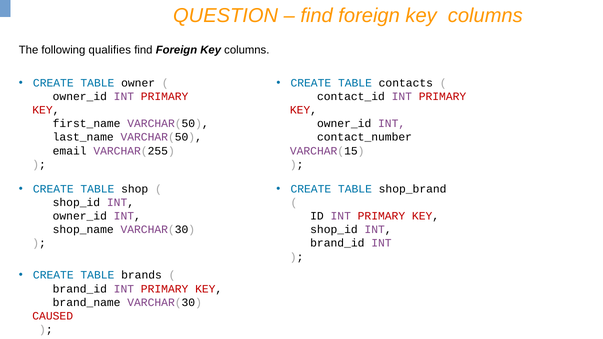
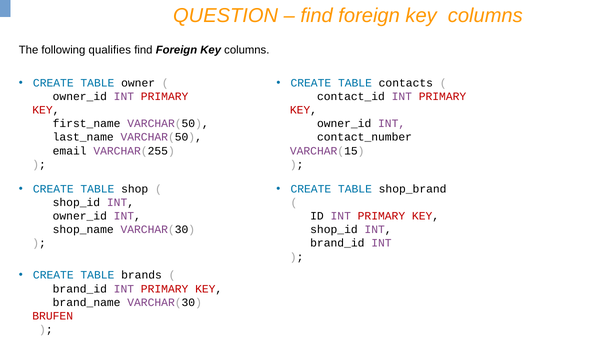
CAUSED: CAUSED -> BRUFEN
